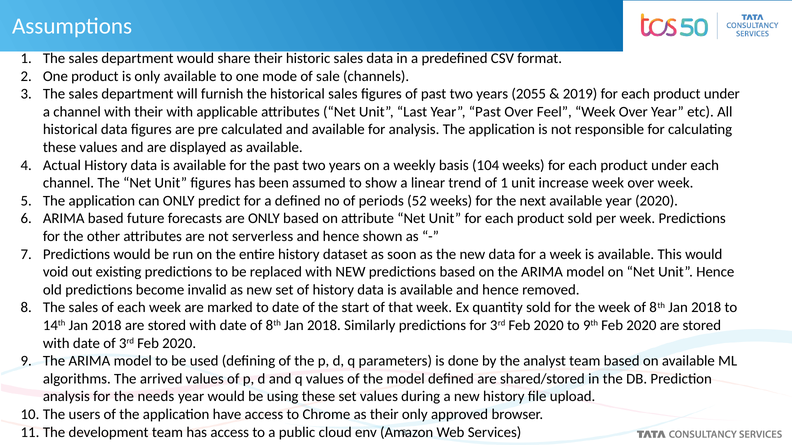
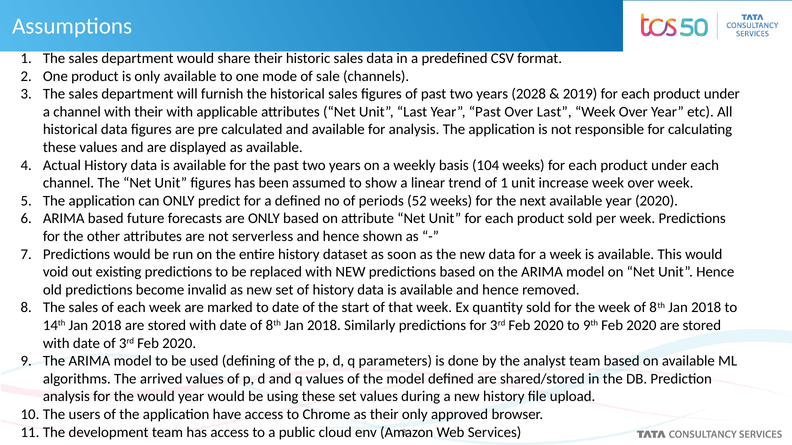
2055: 2055 -> 2028
Over Feel: Feel -> Last
the needs: needs -> would
